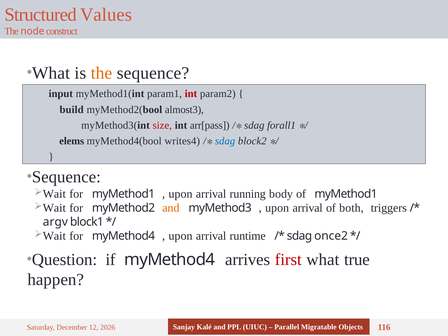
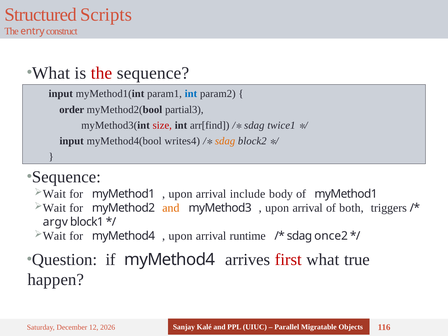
Values: Values -> Scripts
node: node -> entry
the at (101, 73) colour: orange -> red
int at (191, 94) colour: red -> blue
build: build -> order
almost3: almost3 -> partial3
arr[pass: arr[pass -> arr[find
forall1: forall1 -> twice1
elems at (72, 141): elems -> input
sdag at (225, 141) colour: blue -> orange
running: running -> include
